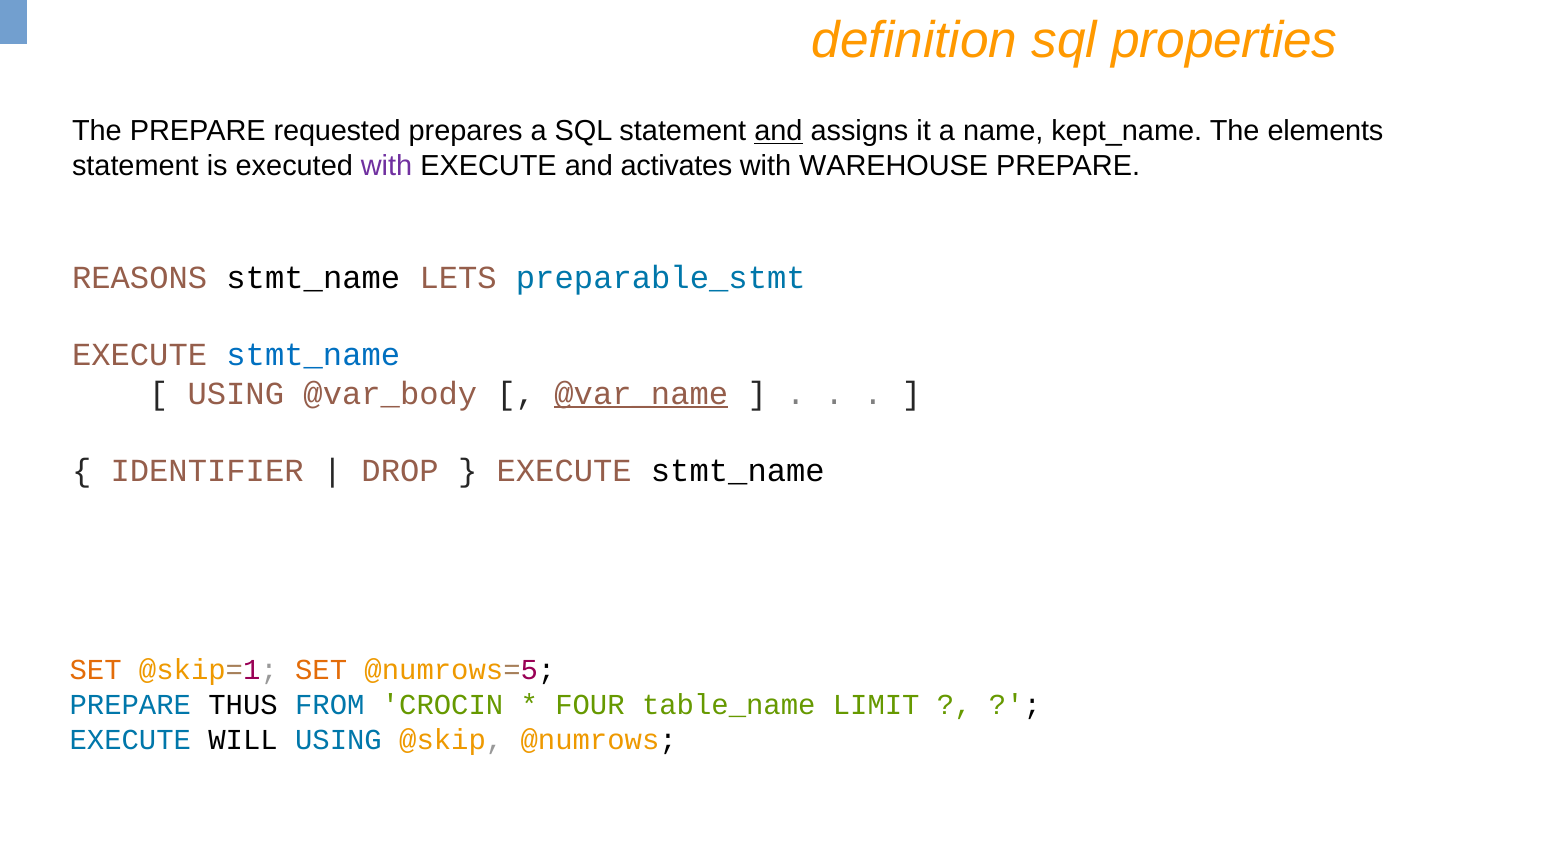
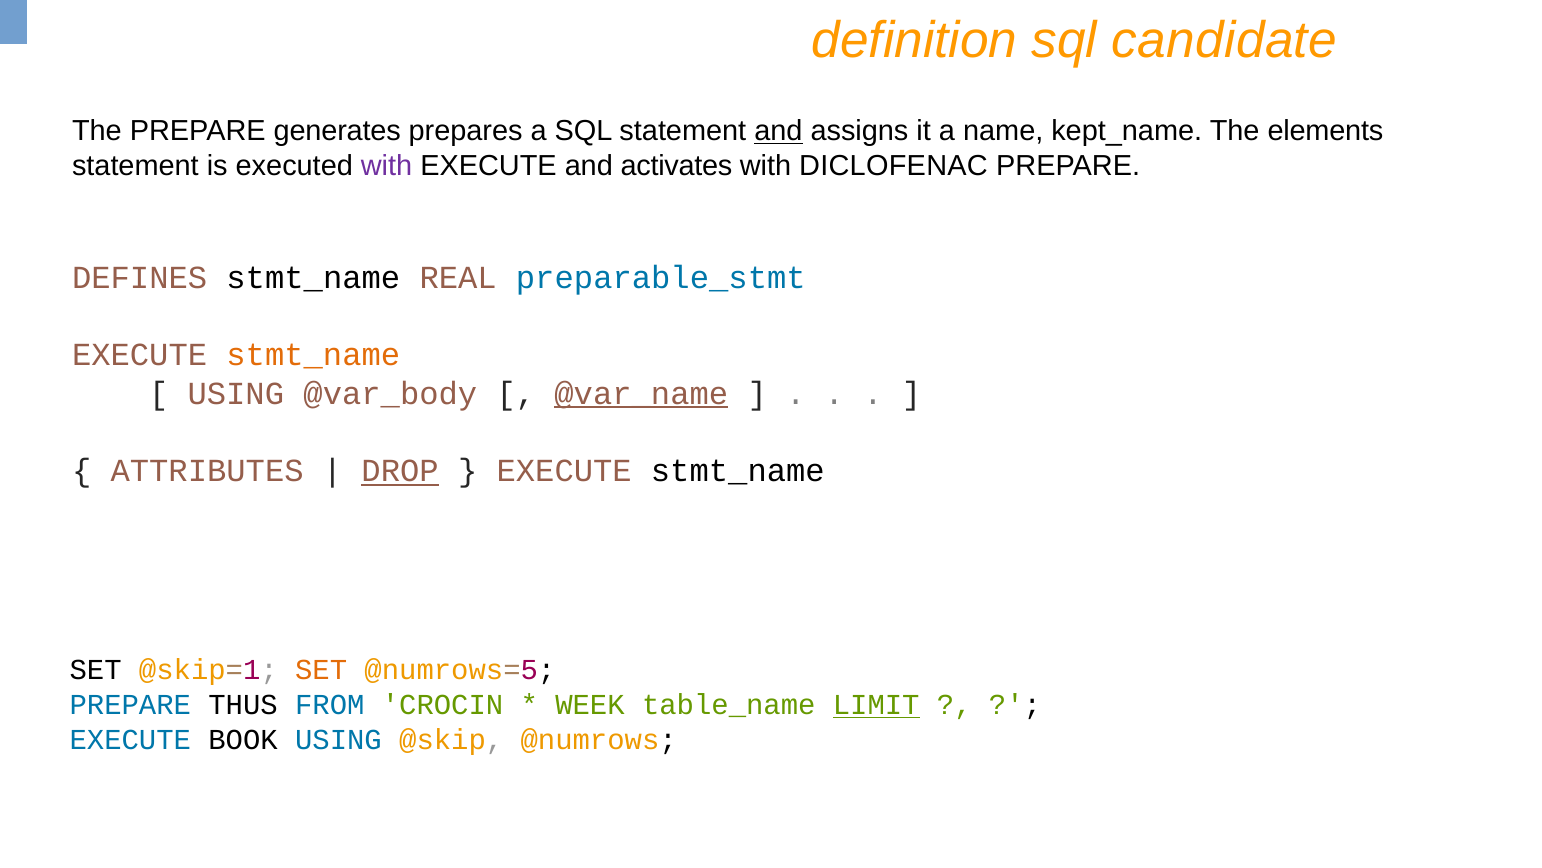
properties: properties -> candidate
requested: requested -> generates
WAREHOUSE: WAREHOUSE -> DICLOFENAC
REASONS: REASONS -> DEFINES
LETS: LETS -> REAL
stmt_name at (313, 355) colour: blue -> orange
IDENTIFIER: IDENTIFIER -> ATTRIBUTES
DROP underline: none -> present
SET at (96, 670) colour: orange -> black
FOUR: FOUR -> WEEK
LIMIT underline: none -> present
WILL: WILL -> BOOK
